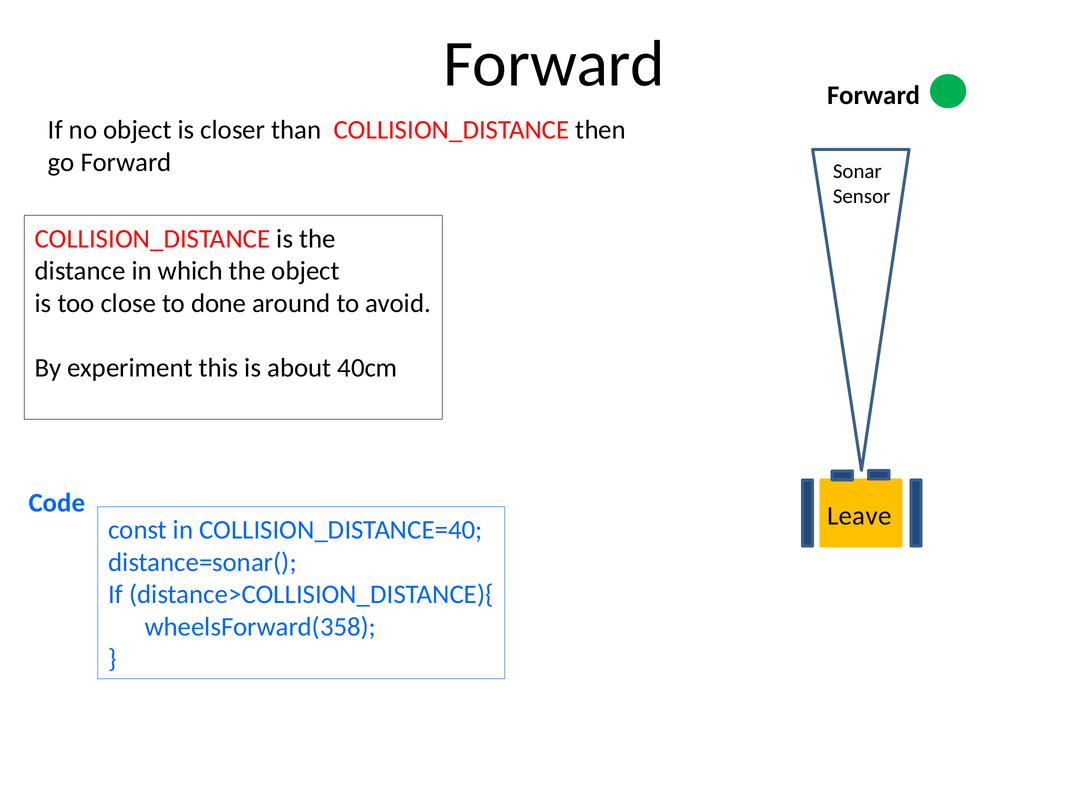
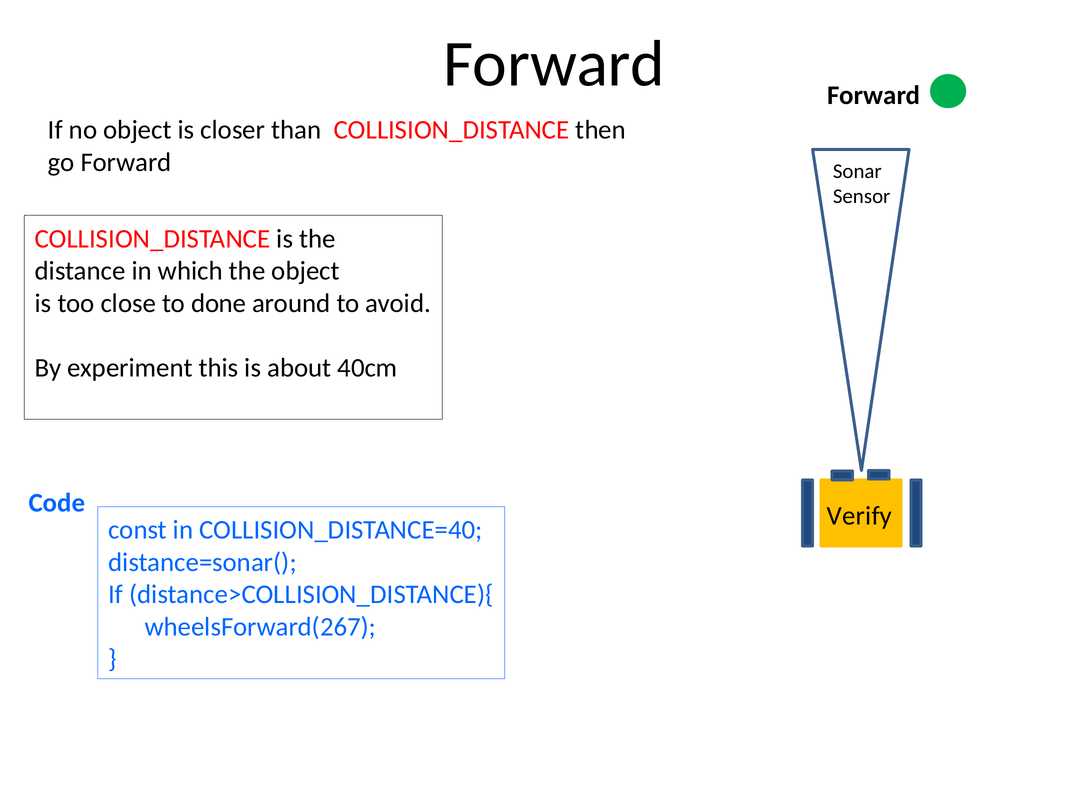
Leave: Leave -> Verify
wheelsForward(358: wheelsForward(358 -> wheelsForward(267
